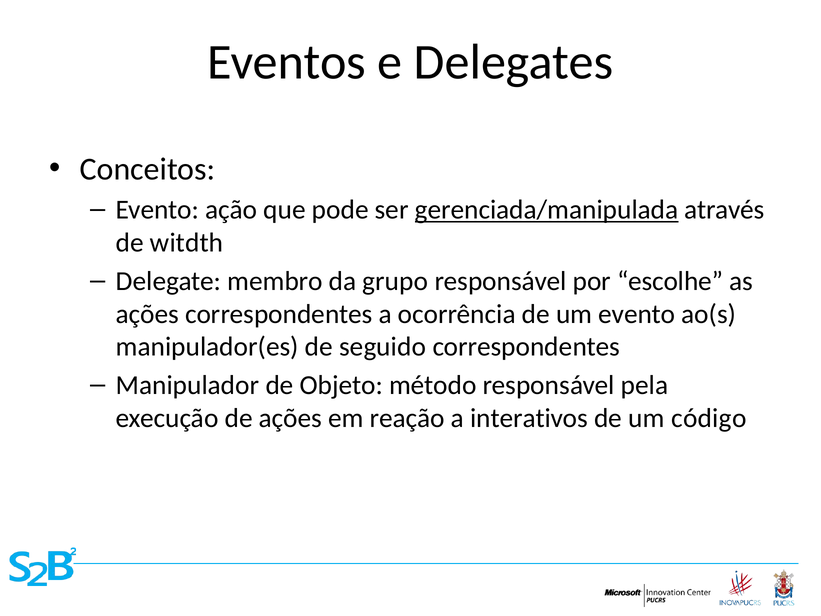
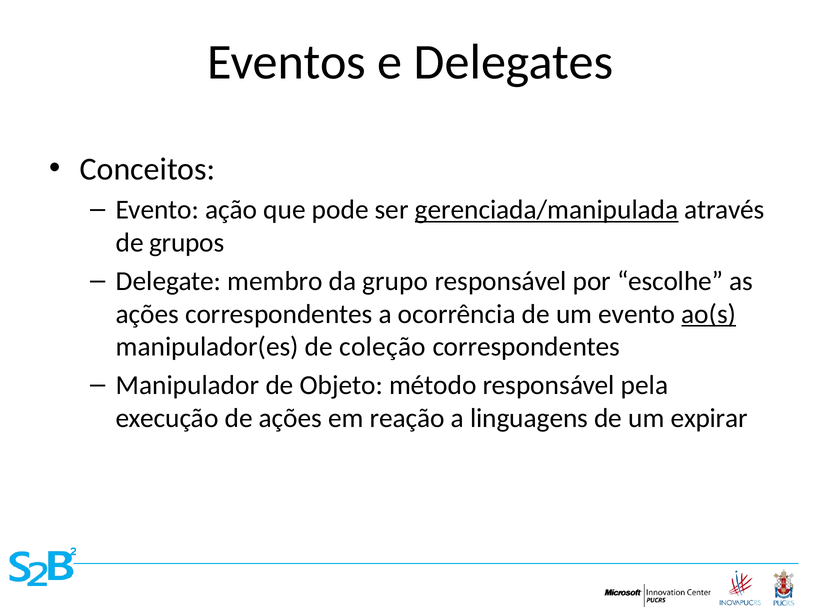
witdth: witdth -> grupos
ao(s underline: none -> present
seguido: seguido -> coleção
interativos: interativos -> linguagens
código: código -> expirar
